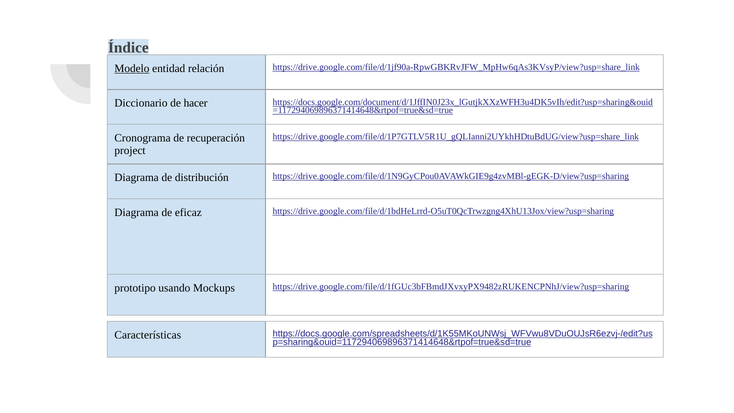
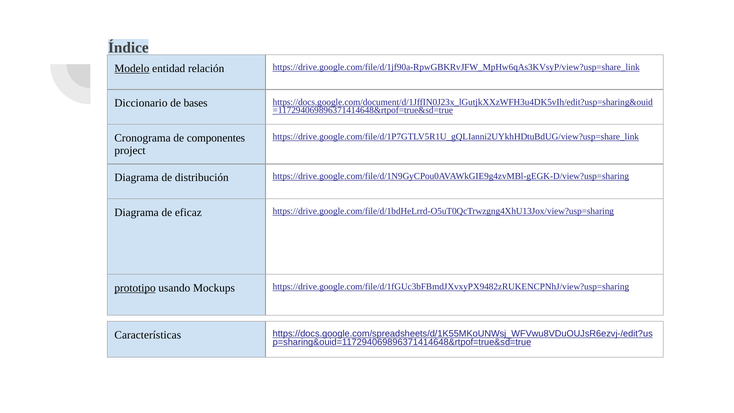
hacer: hacer -> bases
recuperación: recuperación -> componentes
prototipo underline: none -> present
